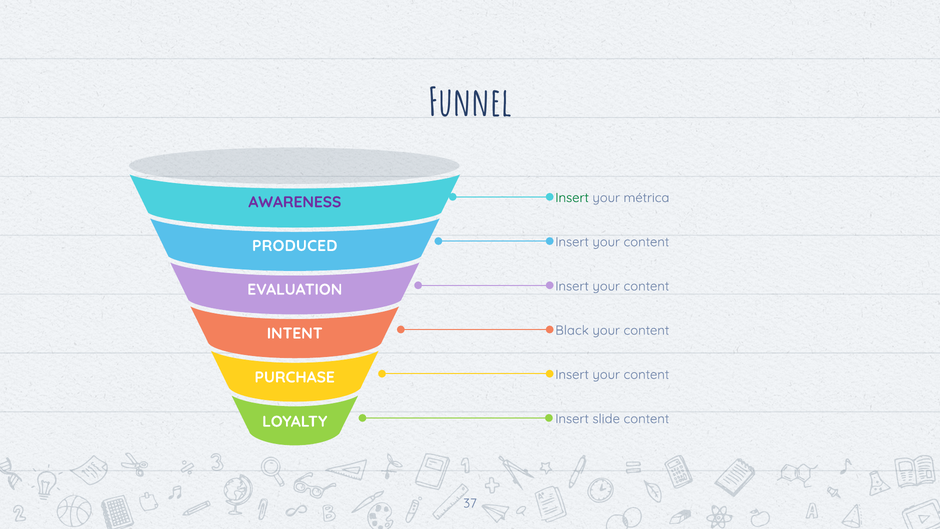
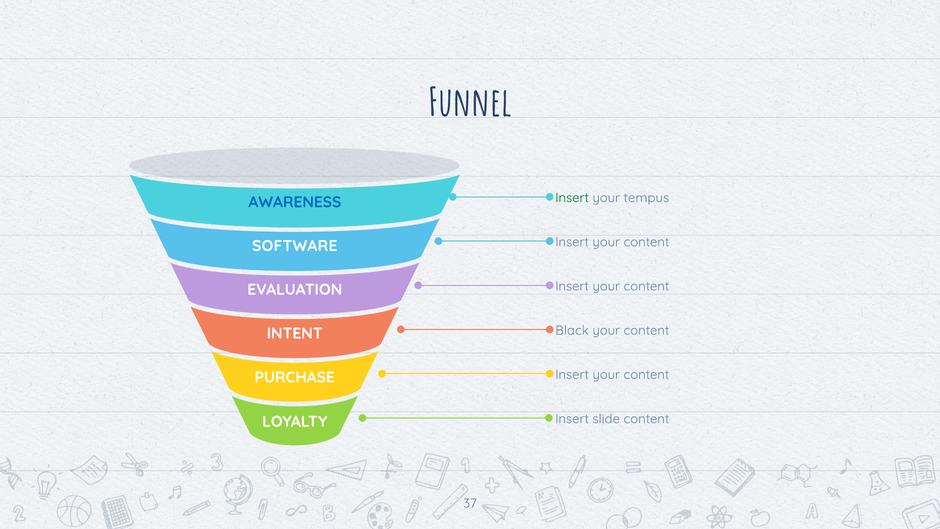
métrica: métrica -> tempus
AWARENESS colour: purple -> blue
PRODUCED: PRODUCED -> SOFTWARE
